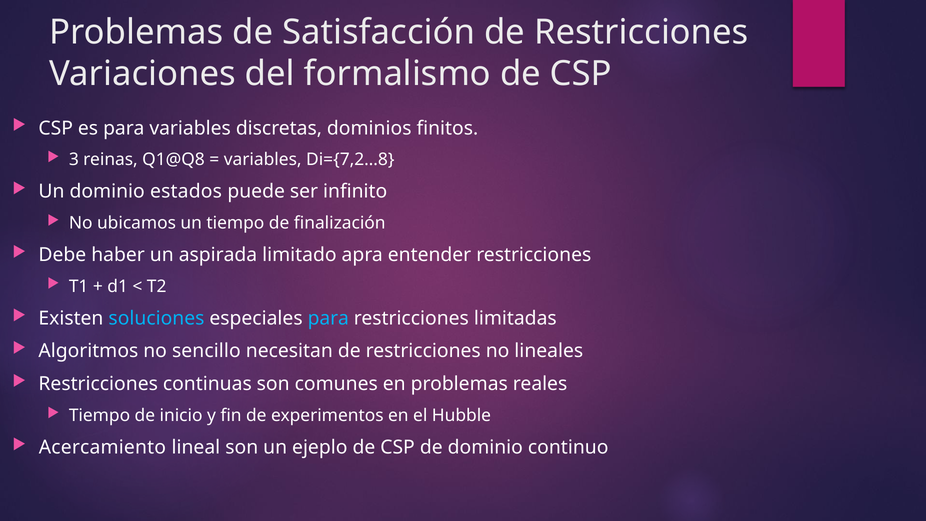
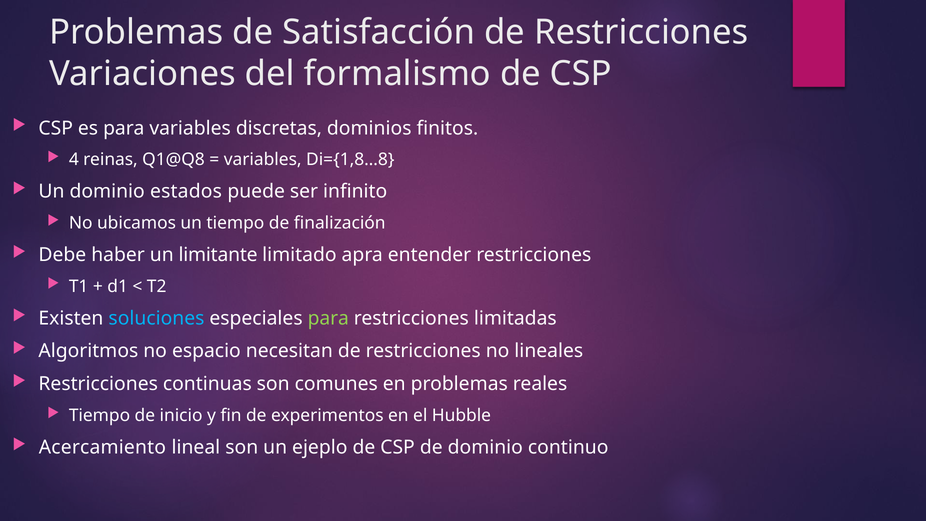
3: 3 -> 4
Di={7,2…8: Di={7,2…8 -> Di={1,8…8
aspirada: aspirada -> limitante
para at (328, 318) colour: light blue -> light green
sencillo: sencillo -> espacio
